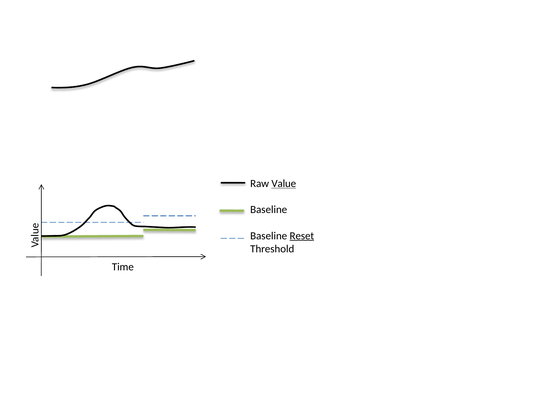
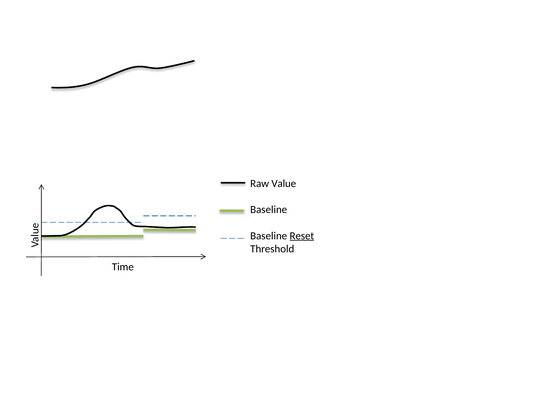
Value underline: present -> none
